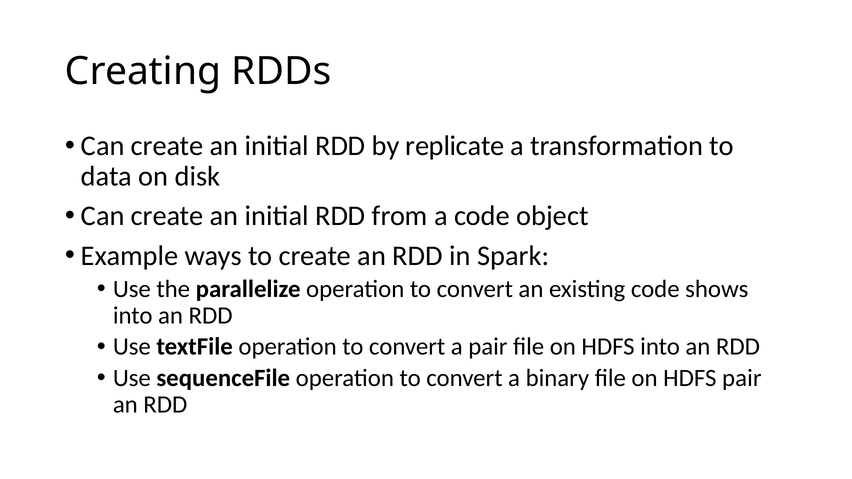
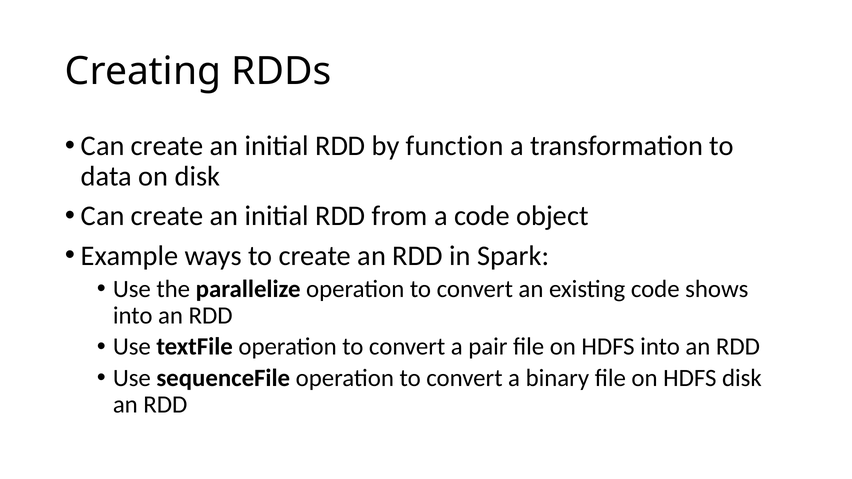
replicate: replicate -> function
HDFS pair: pair -> disk
